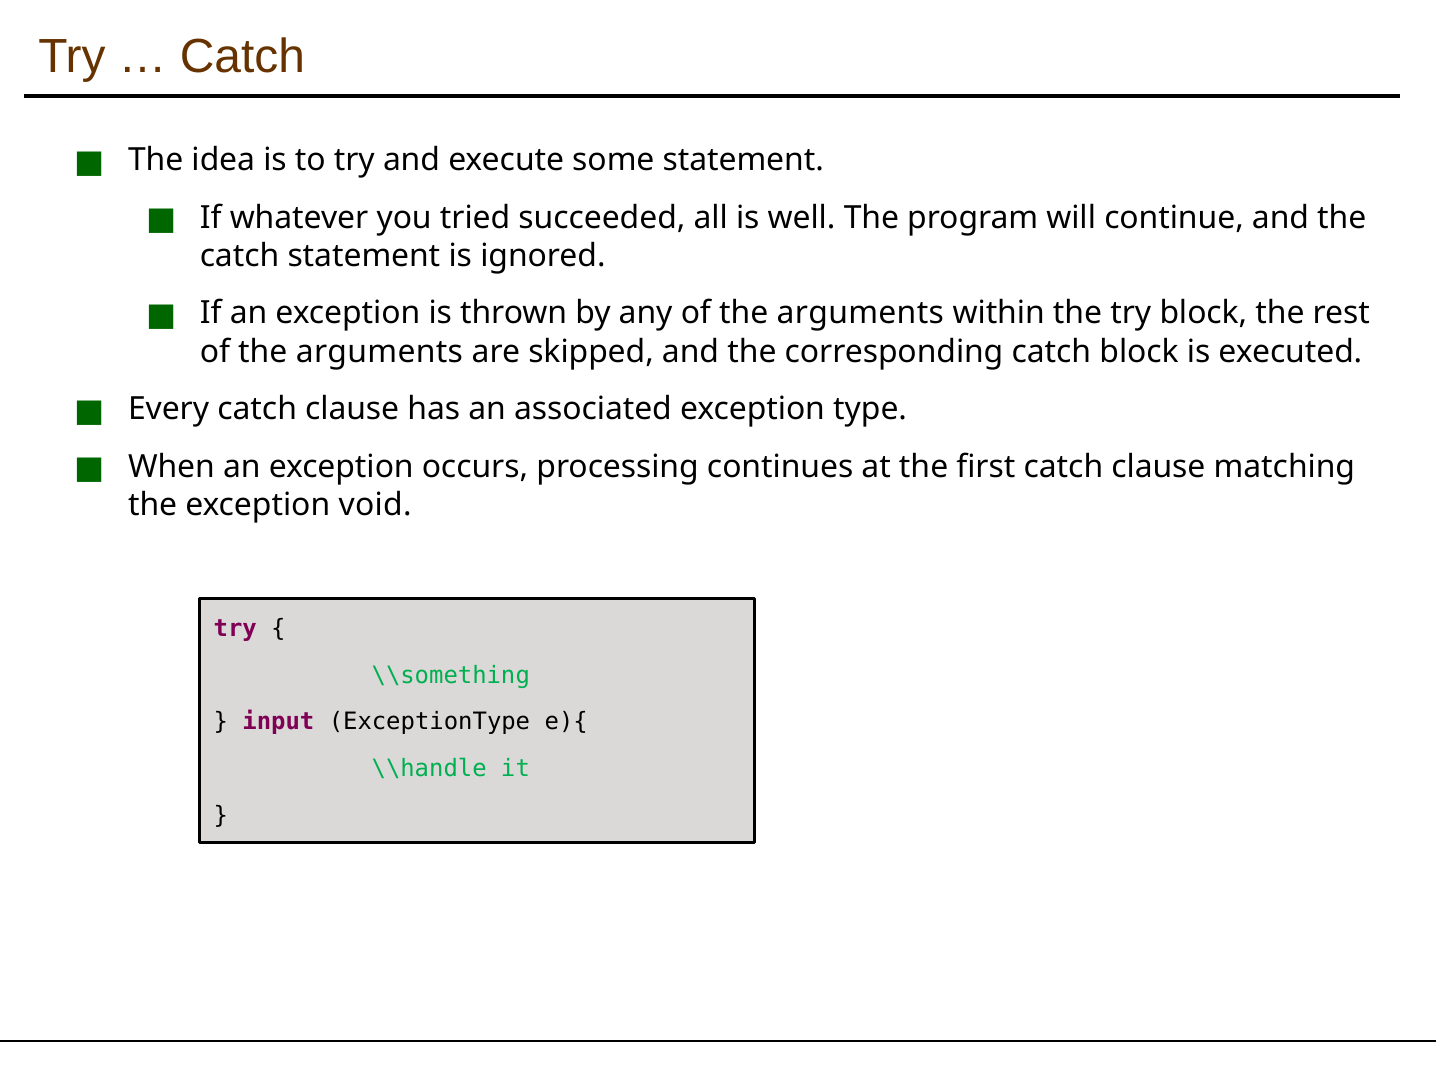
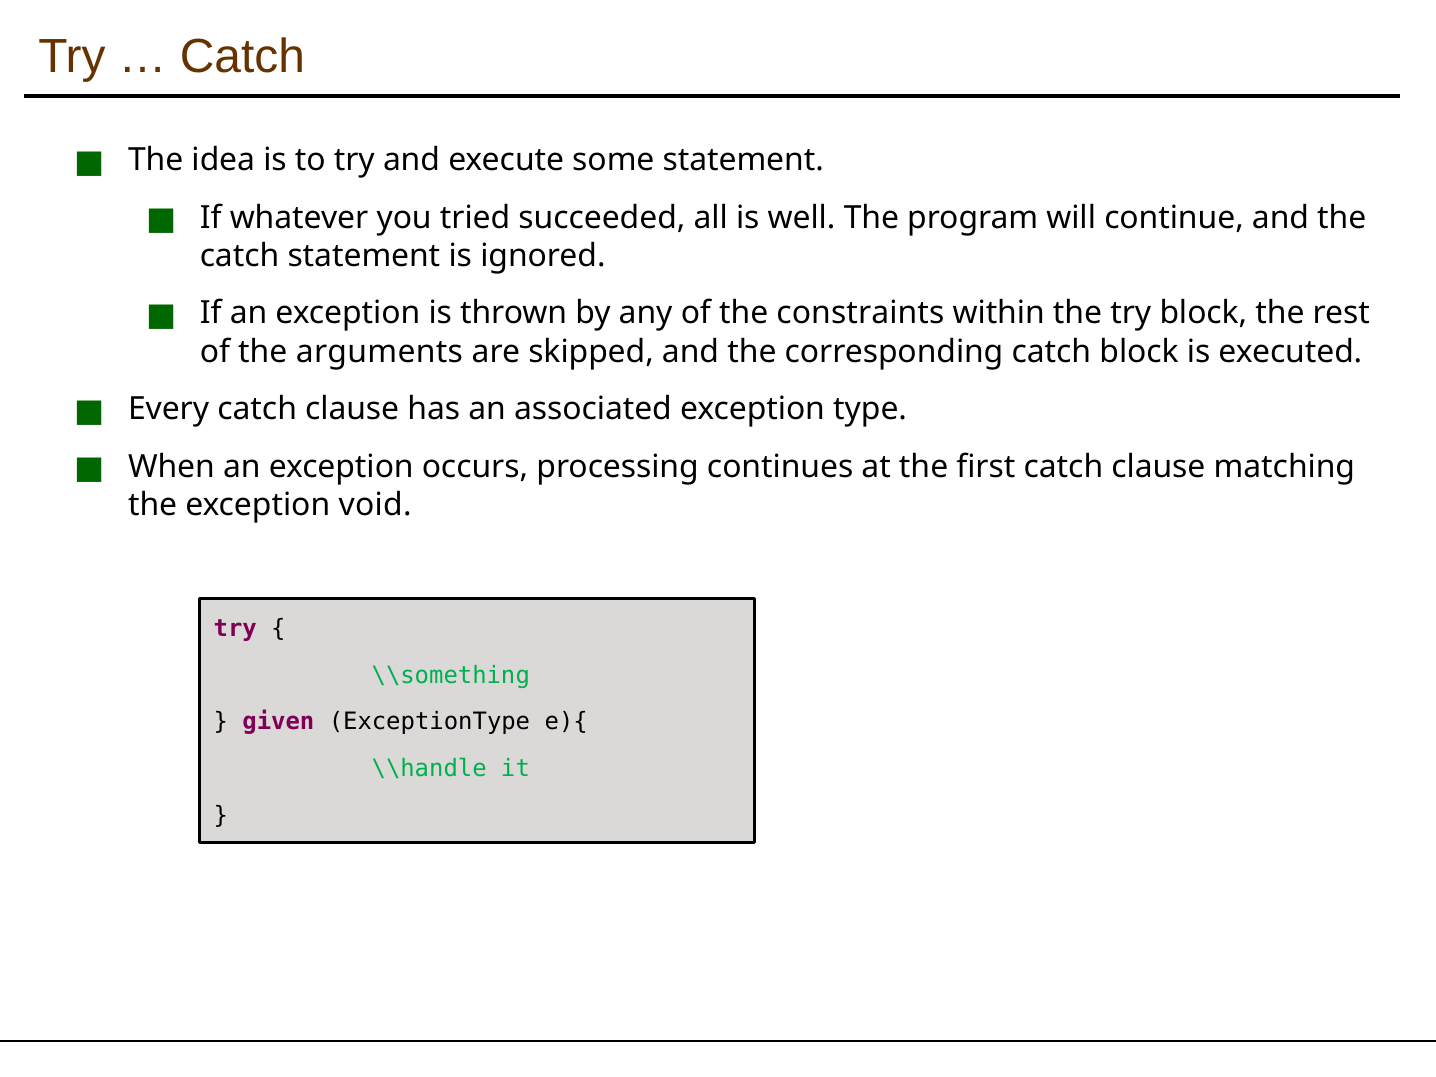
any of the arguments: arguments -> constraints
input: input -> given
